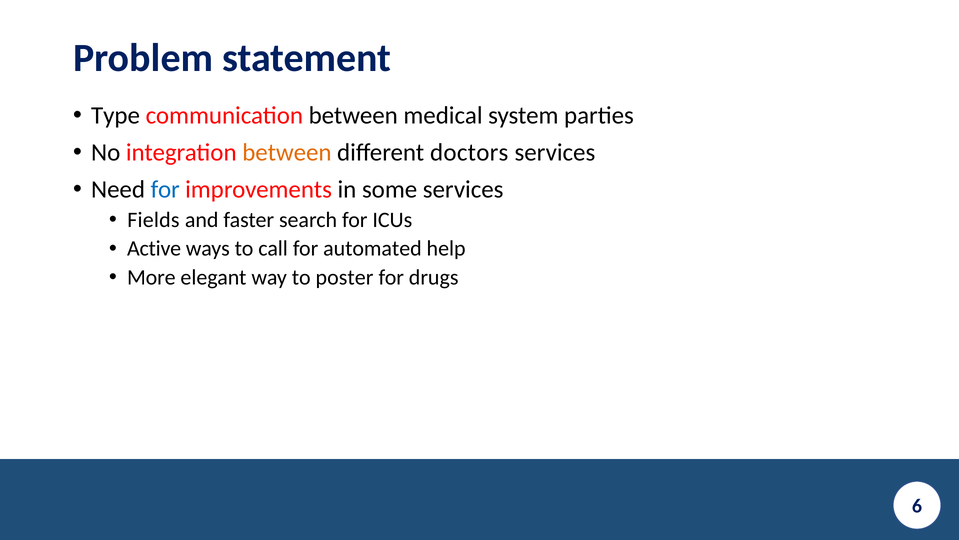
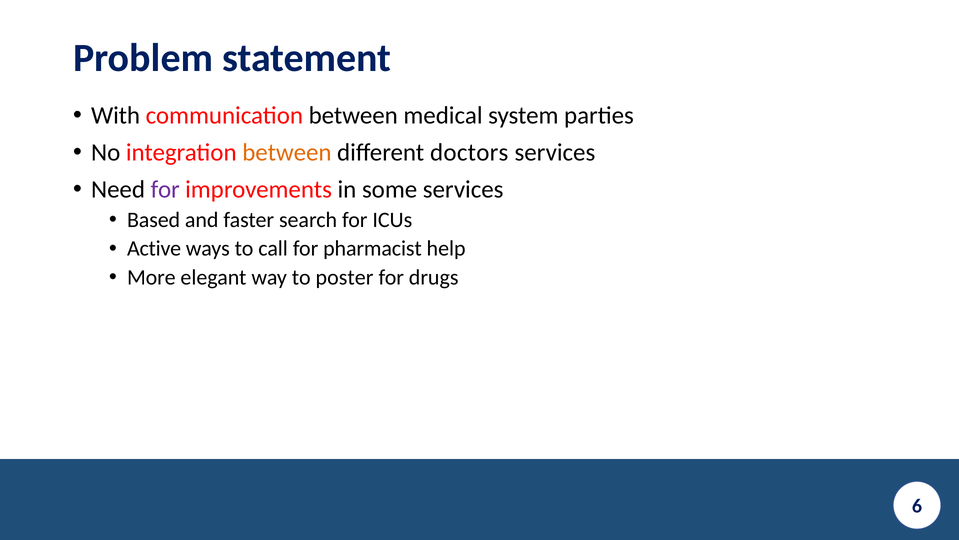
Type: Type -> With
for at (165, 189) colour: blue -> purple
Fields: Fields -> Based
automated: automated -> pharmacist
